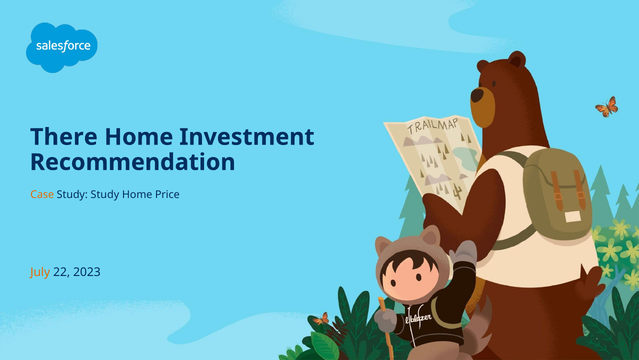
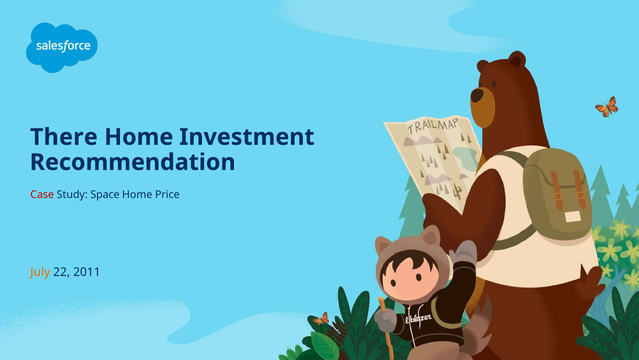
Case colour: orange -> red
Study Study: Study -> Space
2023: 2023 -> 2011
